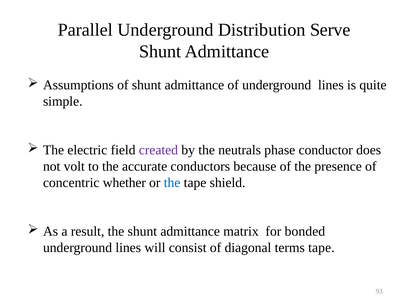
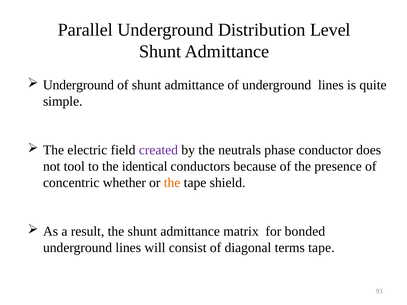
Serve: Serve -> Level
Assumptions at (78, 85): Assumptions -> Underground
volt: volt -> tool
accurate: accurate -> identical
the at (172, 183) colour: blue -> orange
